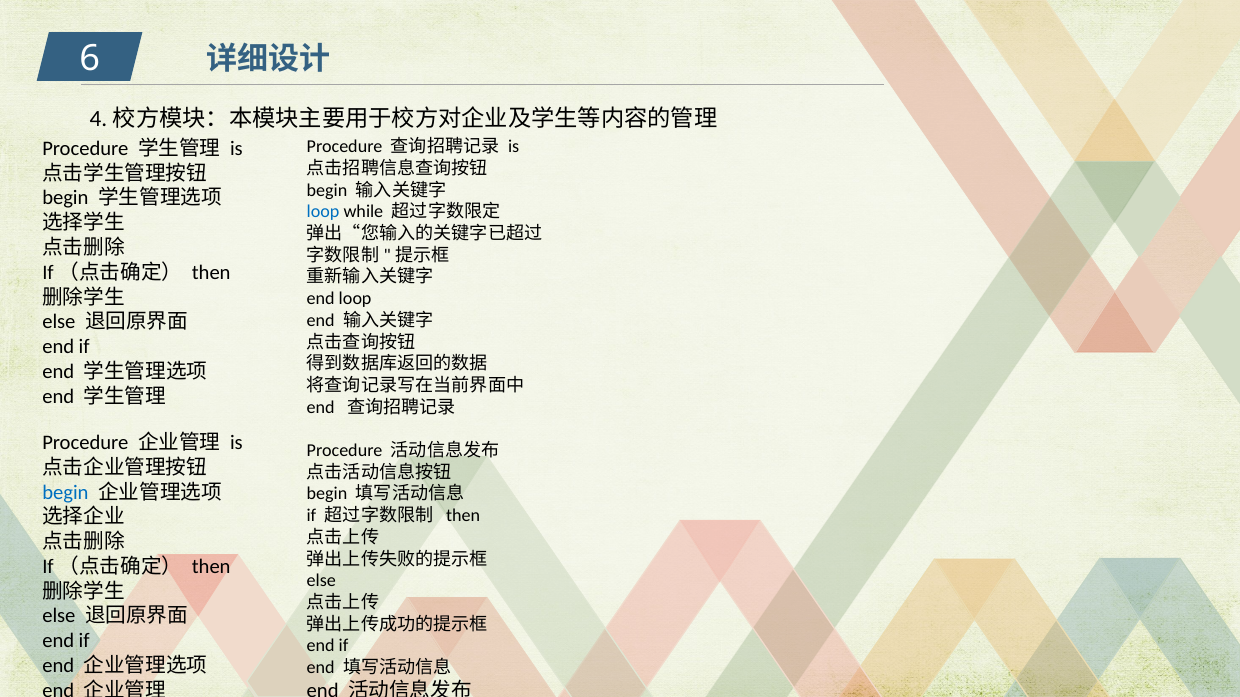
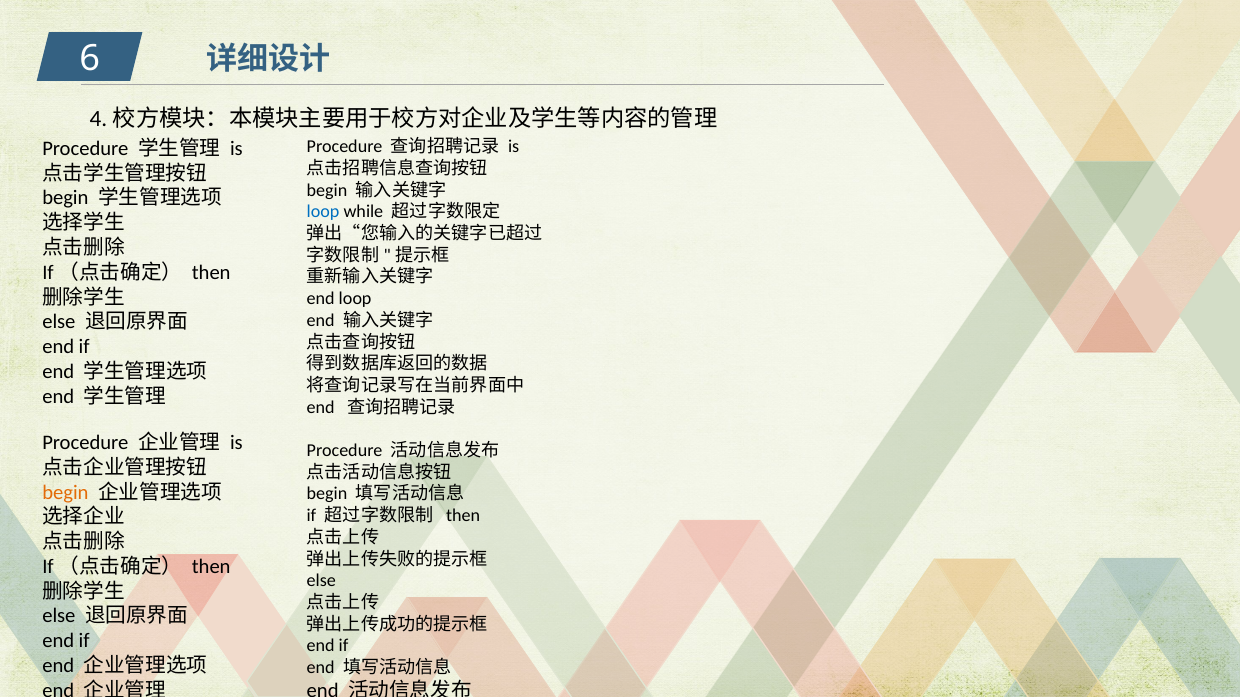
begin at (65, 493) colour: blue -> orange
